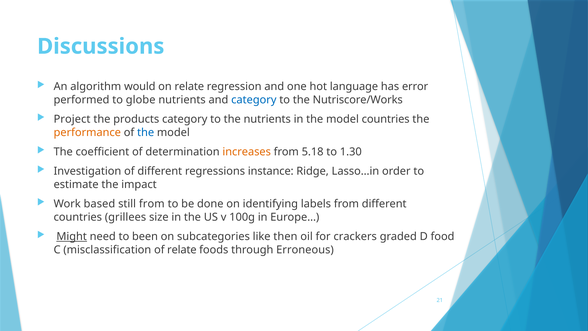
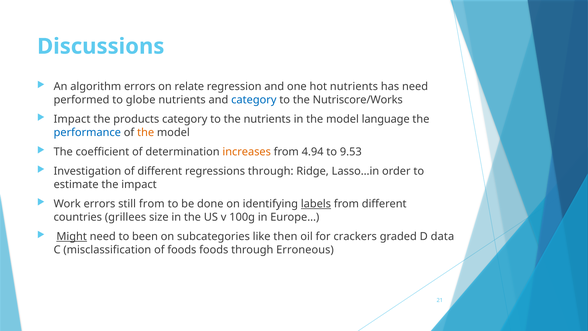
algorithm would: would -> errors
hot language: language -> nutrients
has error: error -> need
Project at (72, 119): Project -> Impact
model countries: countries -> language
performance colour: orange -> blue
the at (146, 132) colour: blue -> orange
5.18: 5.18 -> 4.94
1.30: 1.30 -> 9.53
regressions instance: instance -> through
Work based: based -> errors
labels underline: none -> present
food: food -> data
of relate: relate -> foods
